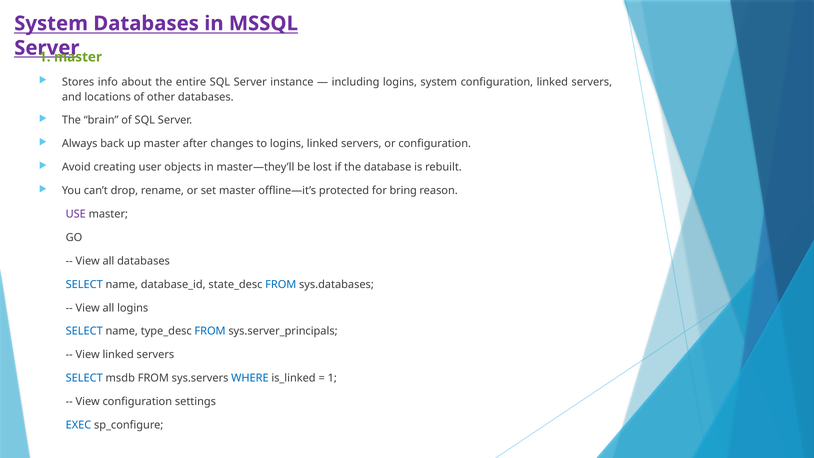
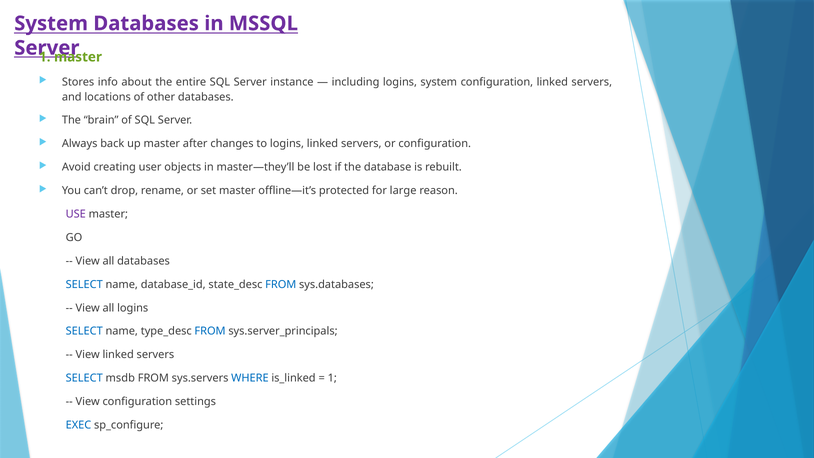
bring: bring -> large
